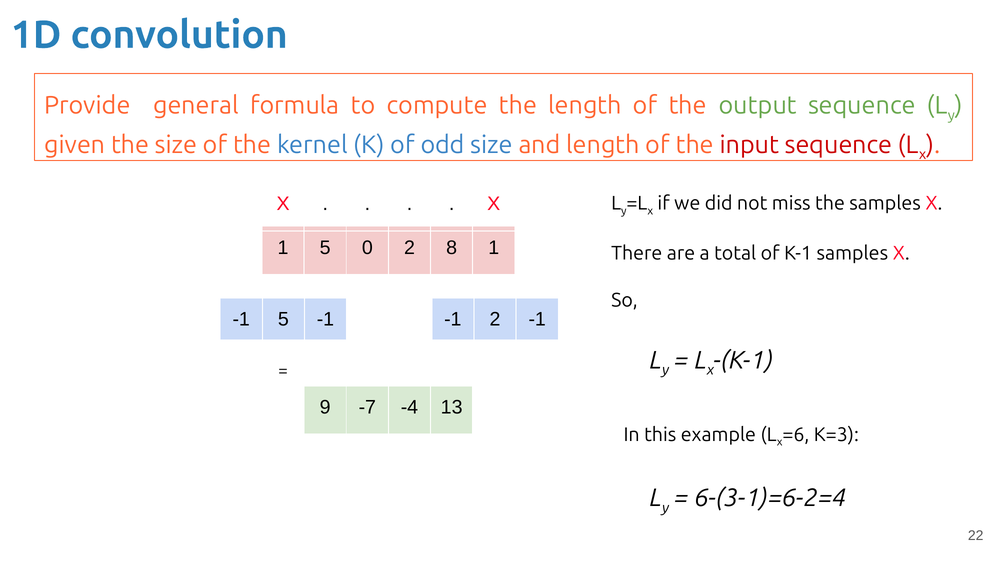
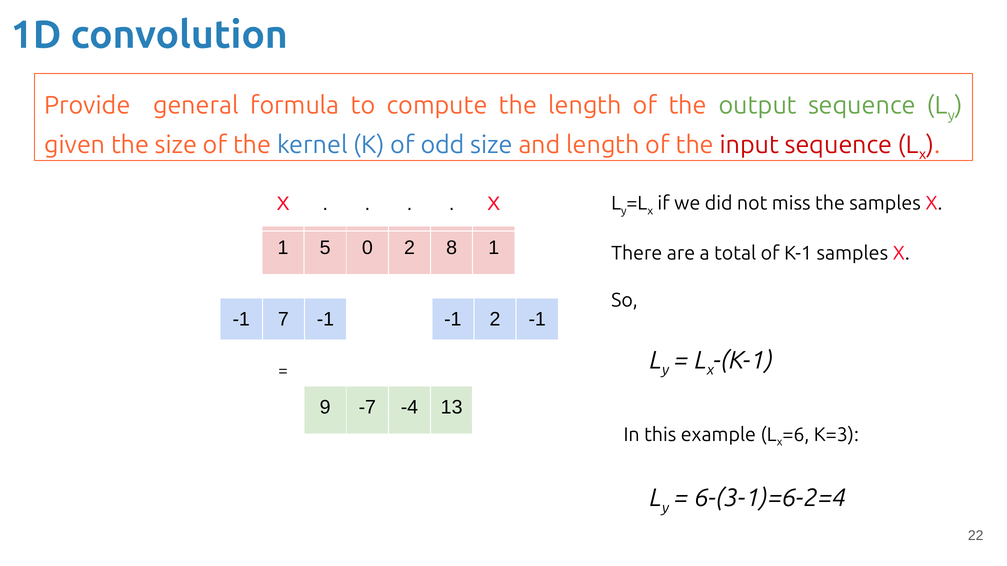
-1 5: 5 -> 7
